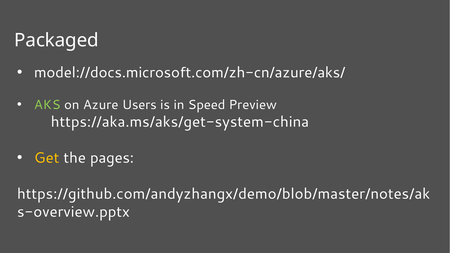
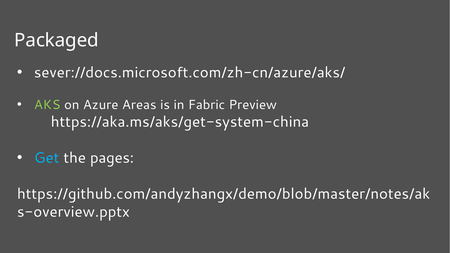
model://docs.microsoft.com/zh-cn/azure/aks/: model://docs.microsoft.com/zh-cn/azure/aks/ -> sever://docs.microsoft.com/zh-cn/azure/aks/
Users: Users -> Areas
Speed: Speed -> Fabric
Get colour: yellow -> light blue
